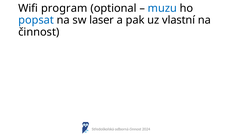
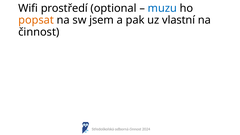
program: program -> prostředí
popsat colour: blue -> orange
laser: laser -> jsem
